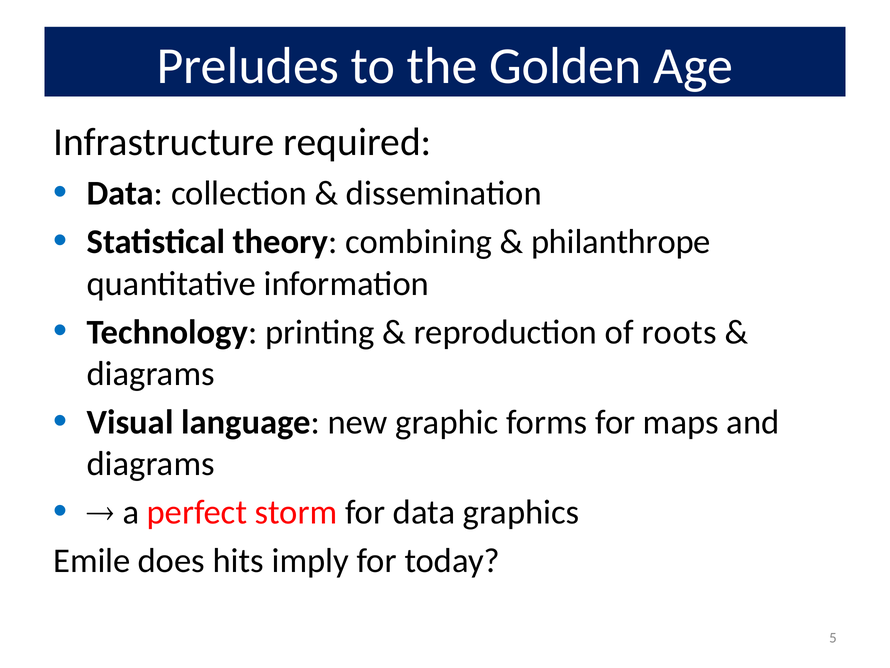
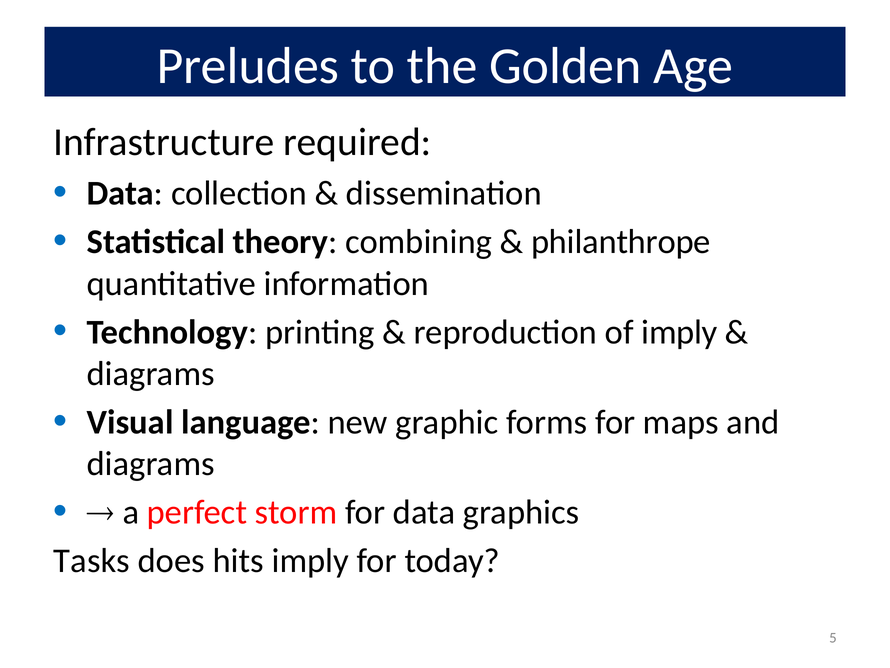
of roots: roots -> imply
Emile: Emile -> Tasks
